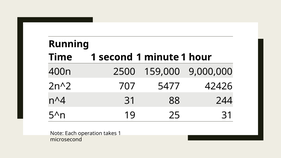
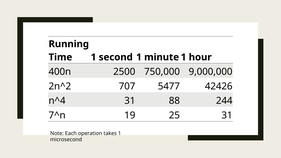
159,000: 159,000 -> 750,000
5^n: 5^n -> 7^n
